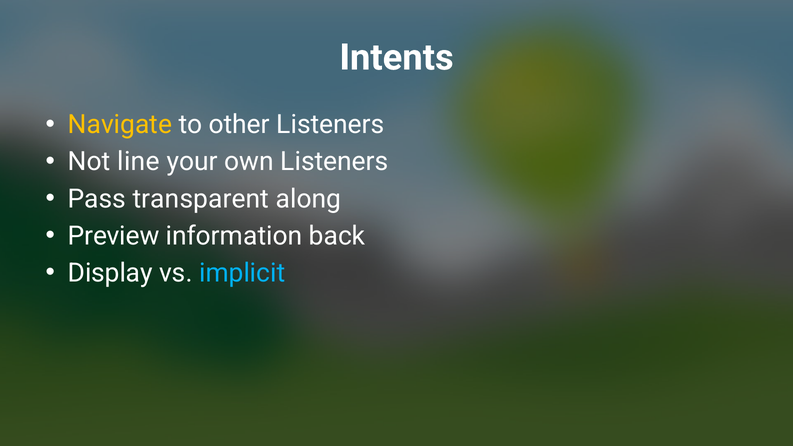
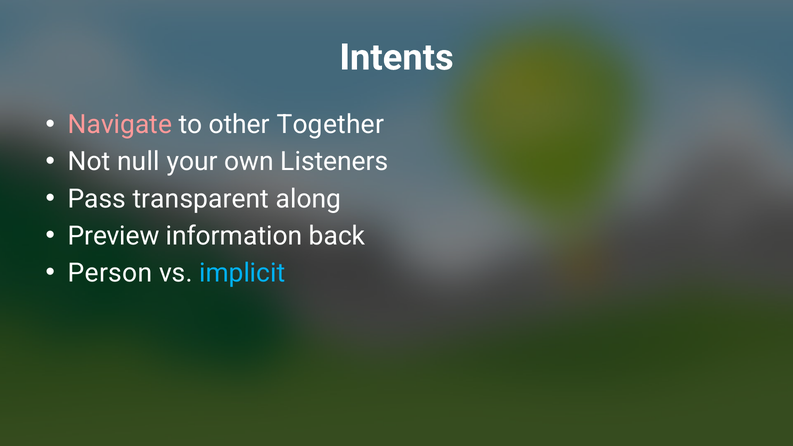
Navigate colour: yellow -> pink
other Listeners: Listeners -> Together
line: line -> null
Display: Display -> Person
